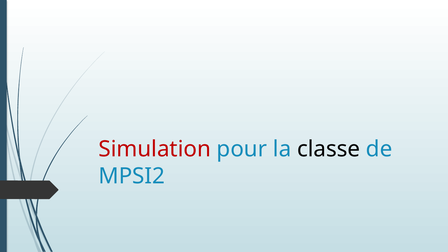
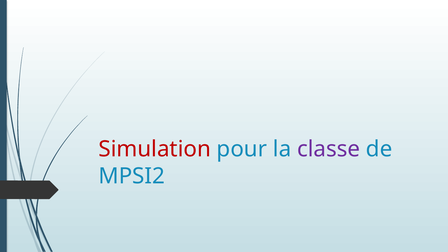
classe colour: black -> purple
